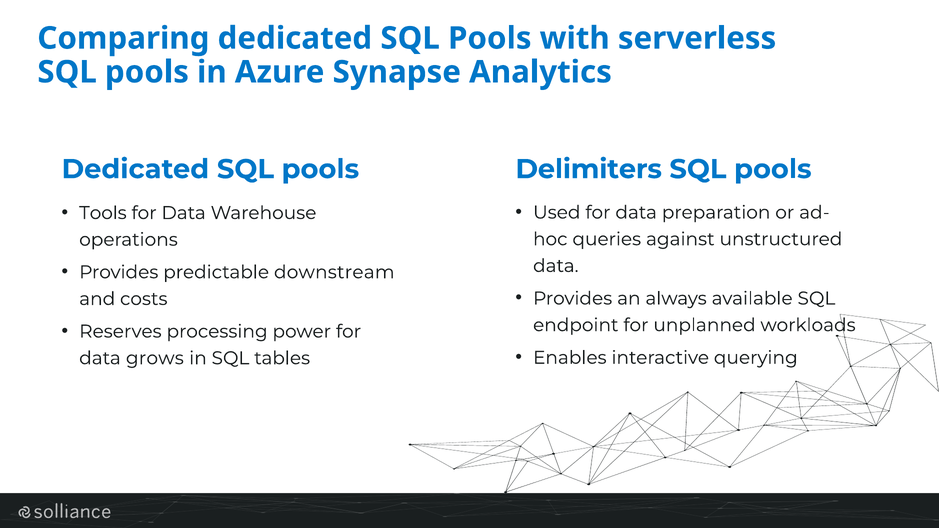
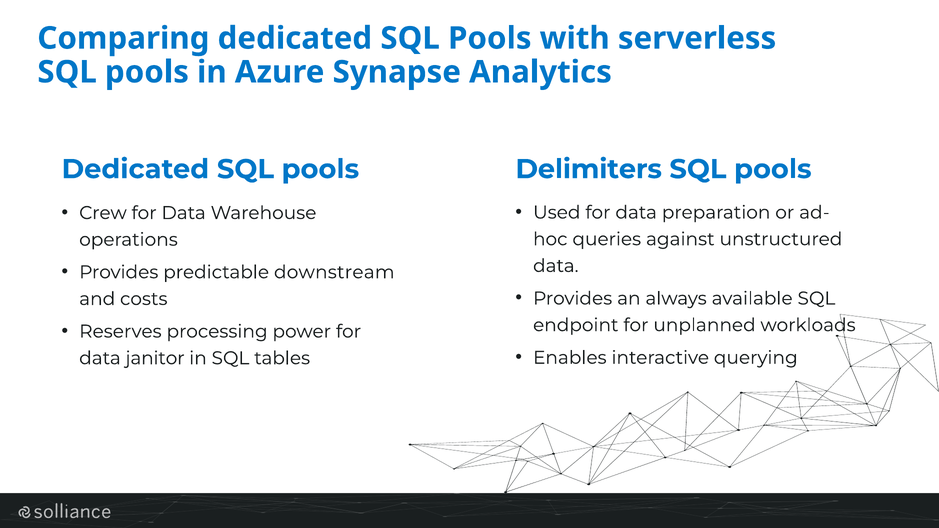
Tools: Tools -> Crew
grows: grows -> janitor
